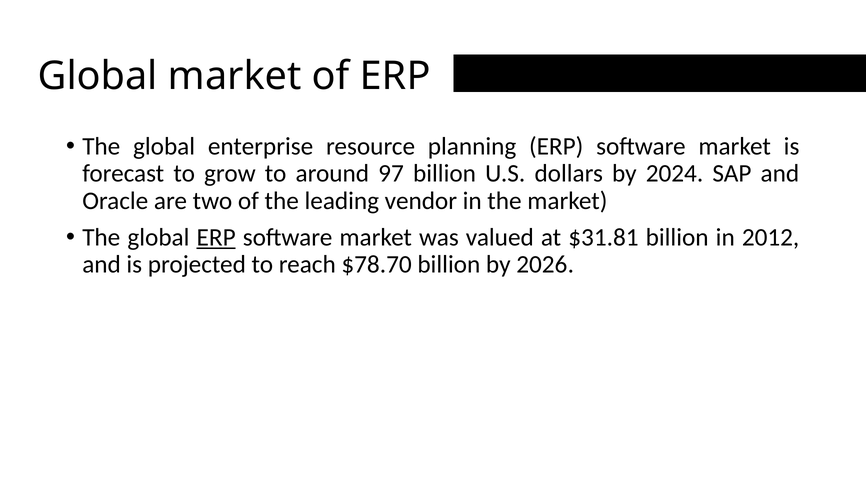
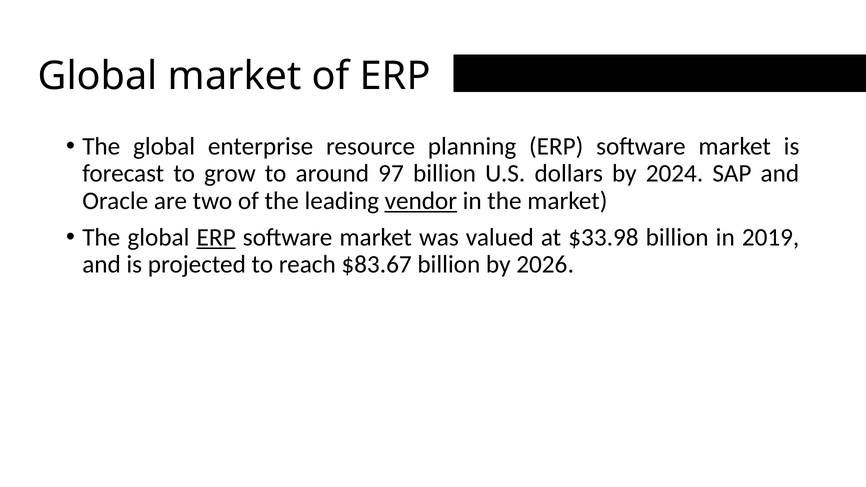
vendor underline: none -> present
$31.81: $31.81 -> $33.98
2012: 2012 -> 2019
$78.70: $78.70 -> $83.67
